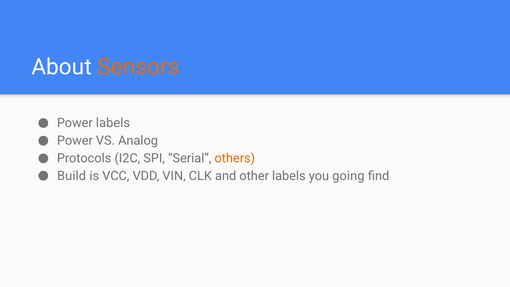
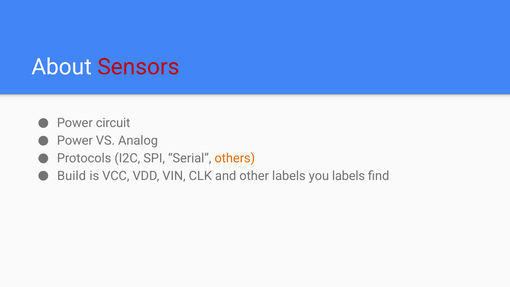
Sensors colour: orange -> red
Power labels: labels -> circuit
you going: going -> labels
